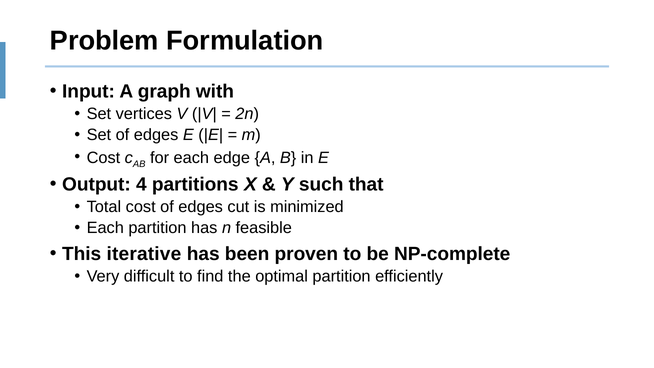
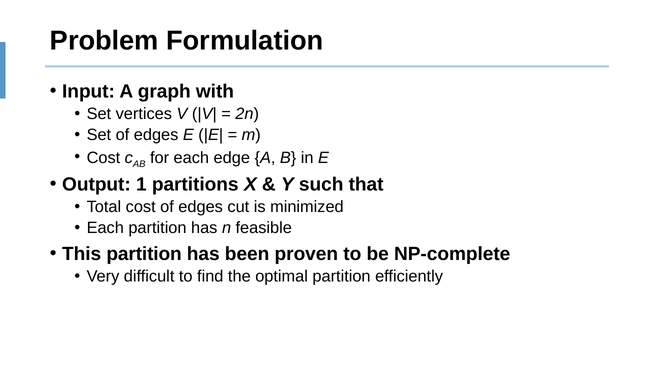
4: 4 -> 1
This iterative: iterative -> partition
